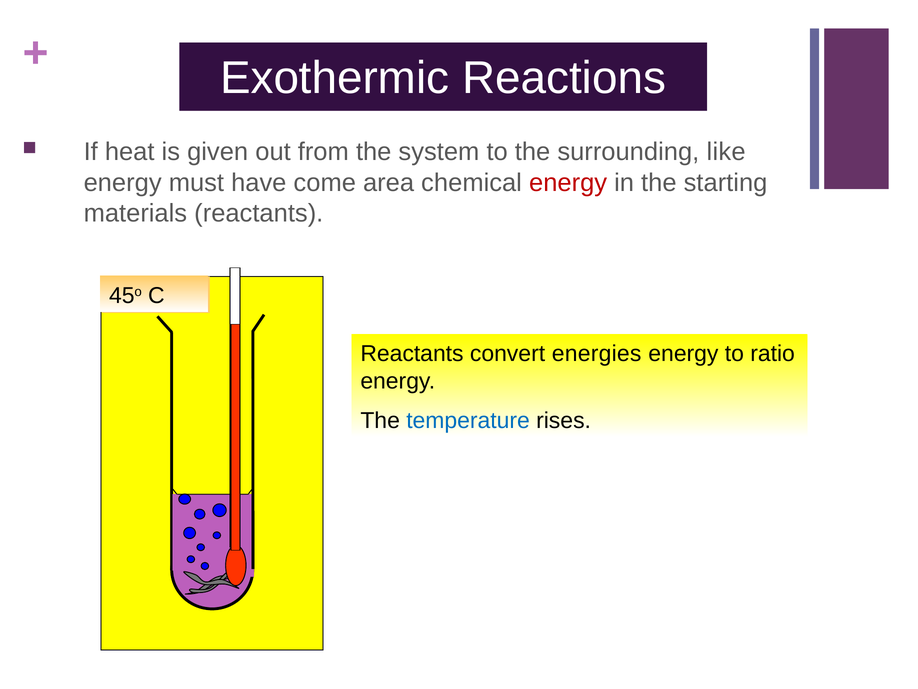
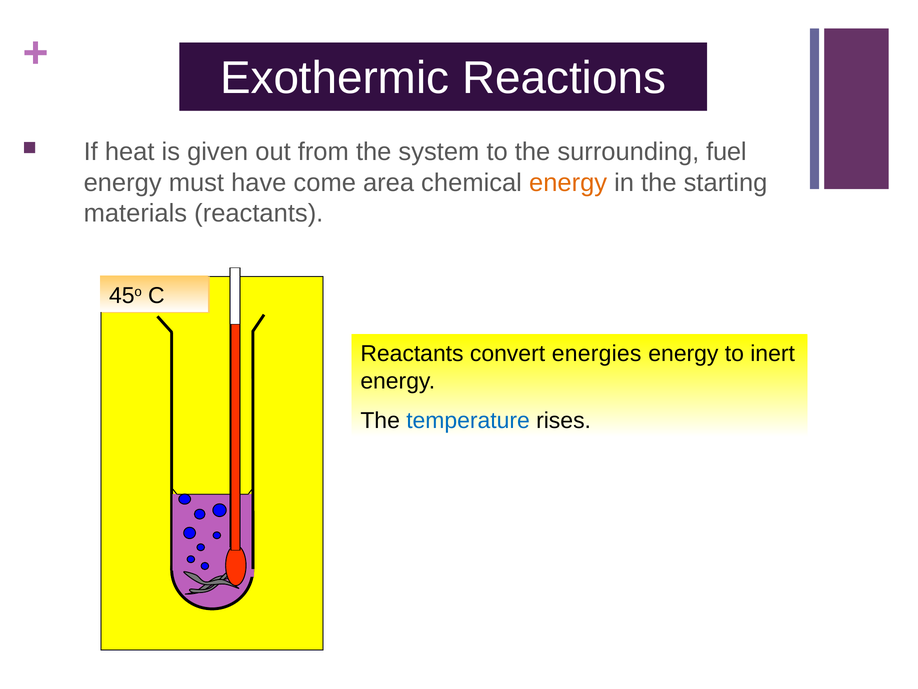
like: like -> fuel
energy at (568, 183) colour: red -> orange
ratio: ratio -> inert
